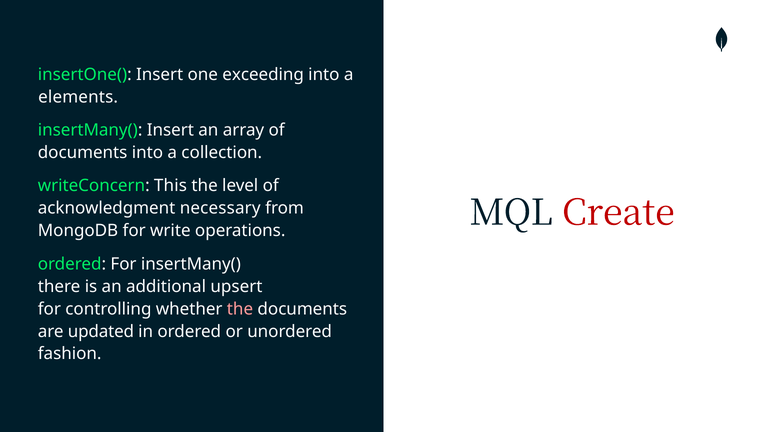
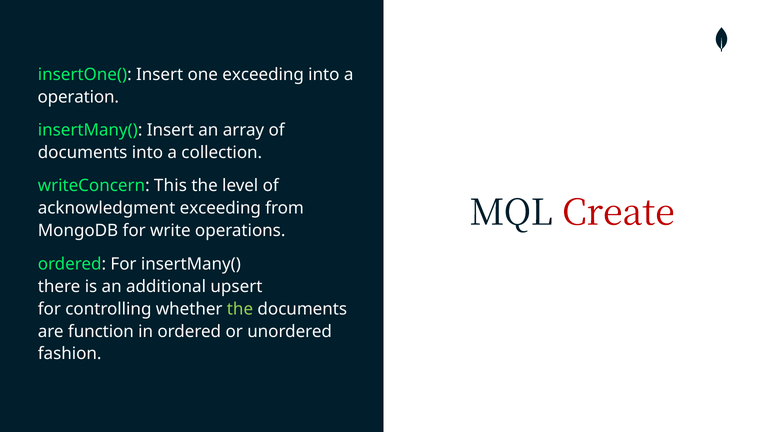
elements: elements -> operation
acknowledgment necessary: necessary -> exceeding
the at (240, 308) colour: pink -> light green
updated: updated -> function
